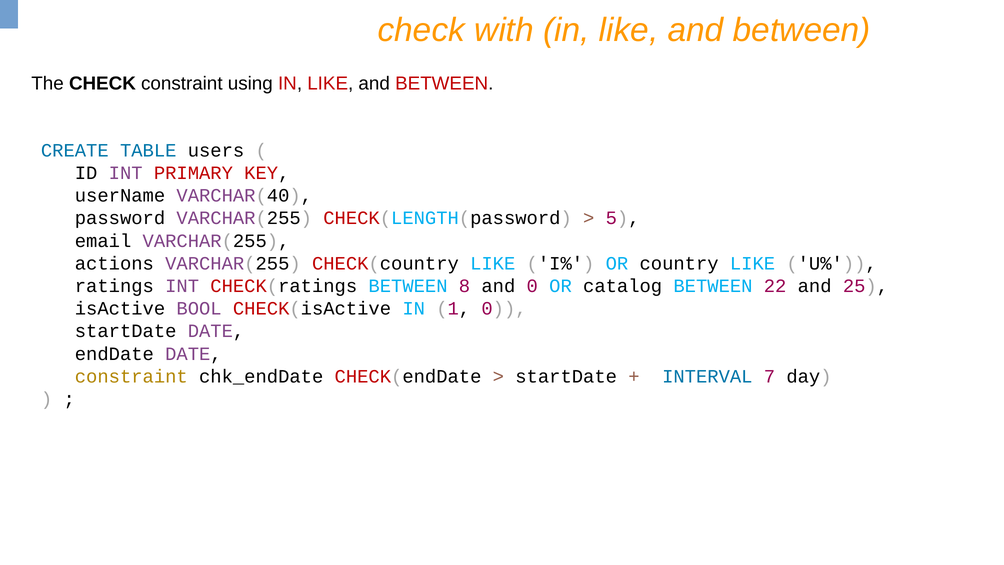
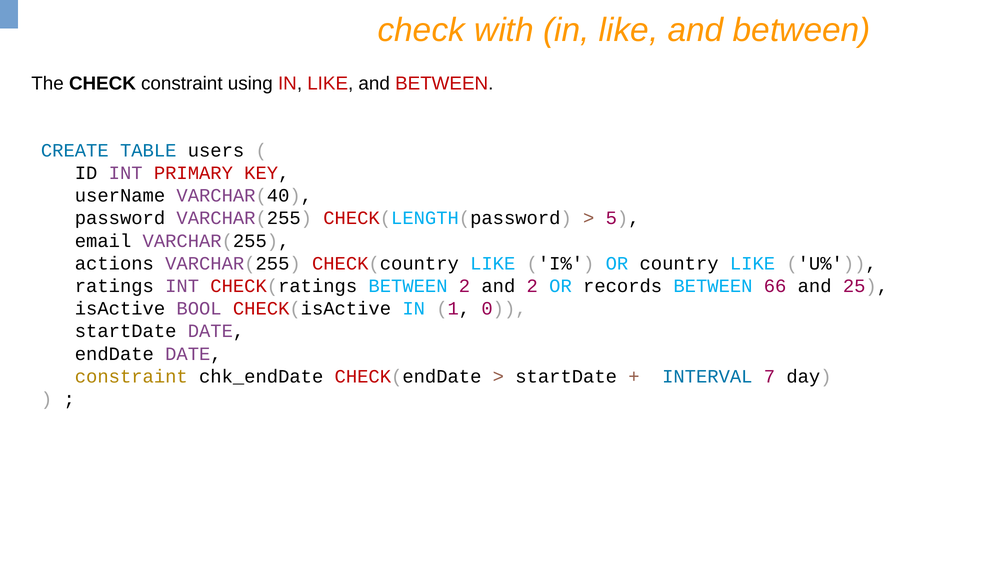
BETWEEN 8: 8 -> 2
and 0: 0 -> 2
catalog: catalog -> records
22: 22 -> 66
